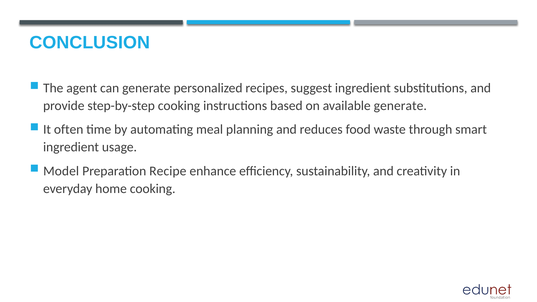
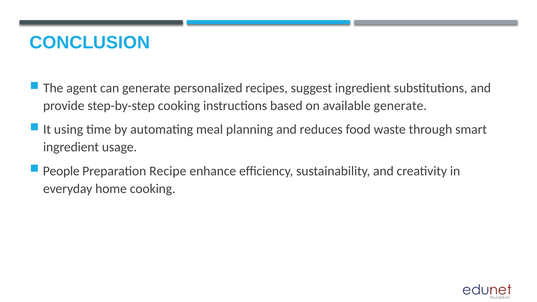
often: often -> using
Model: Model -> People
